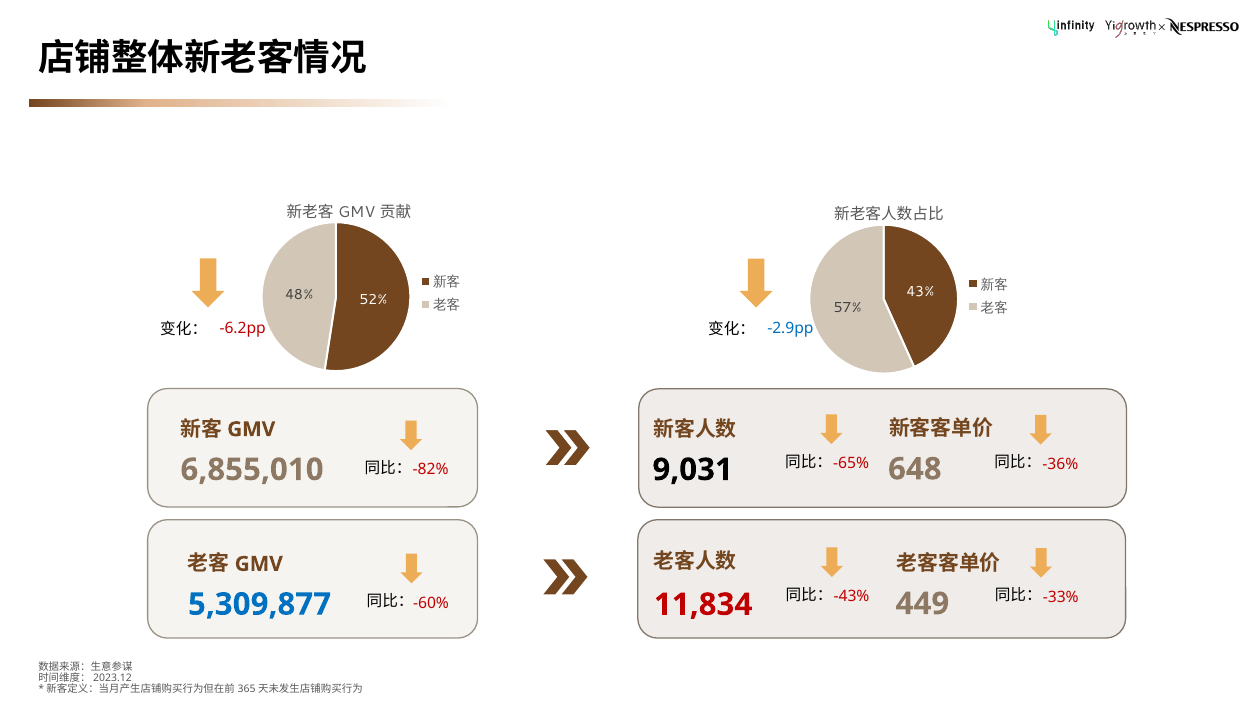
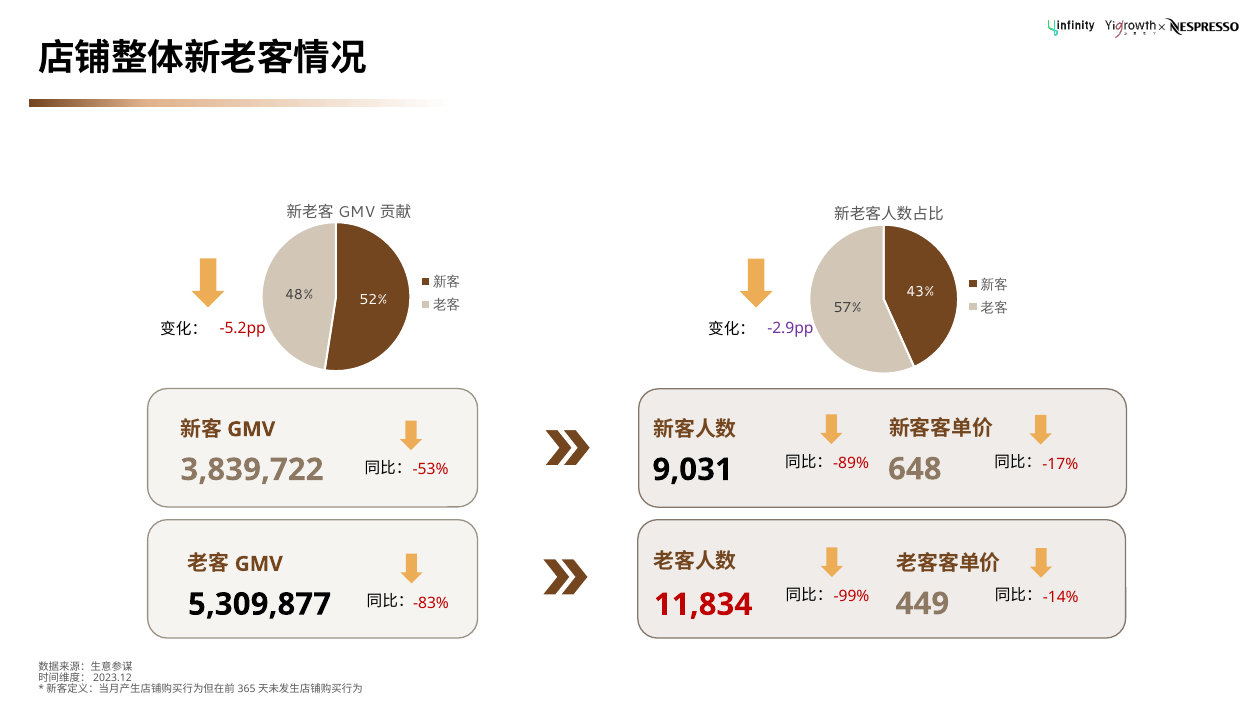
-6.2pp: -6.2pp -> -5.2pp
-2.9pp colour: blue -> purple
-65%: -65% -> -89%
-36%: -36% -> -17%
-82%: -82% -> -53%
6,855,010: 6,855,010 -> 3,839,722
-43%: -43% -> -99%
-33%: -33% -> -14%
-60%: -60% -> -83%
5,309,877 colour: blue -> black
